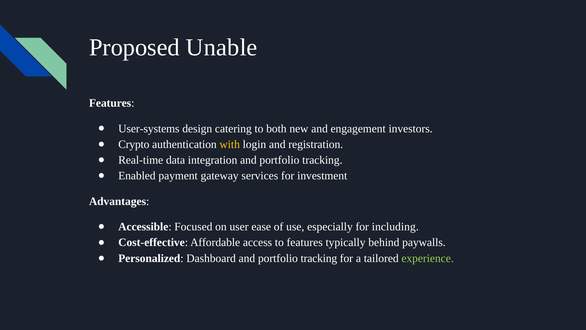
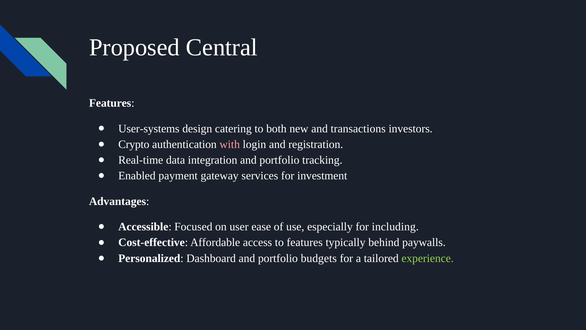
Unable: Unable -> Central
engagement: engagement -> transactions
with colour: yellow -> pink
Dashboard and portfolio tracking: tracking -> budgets
